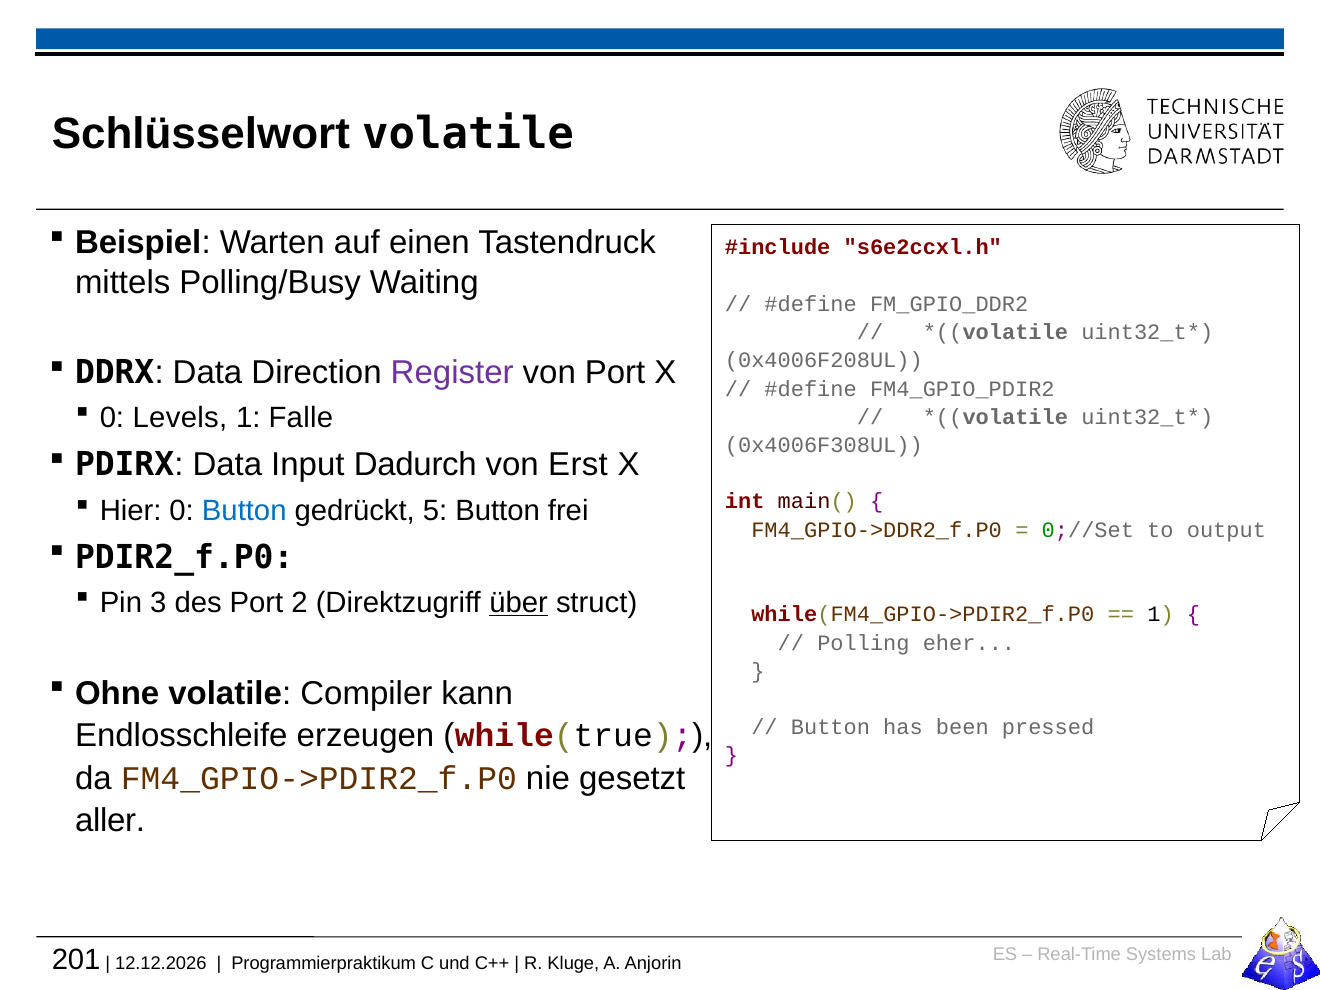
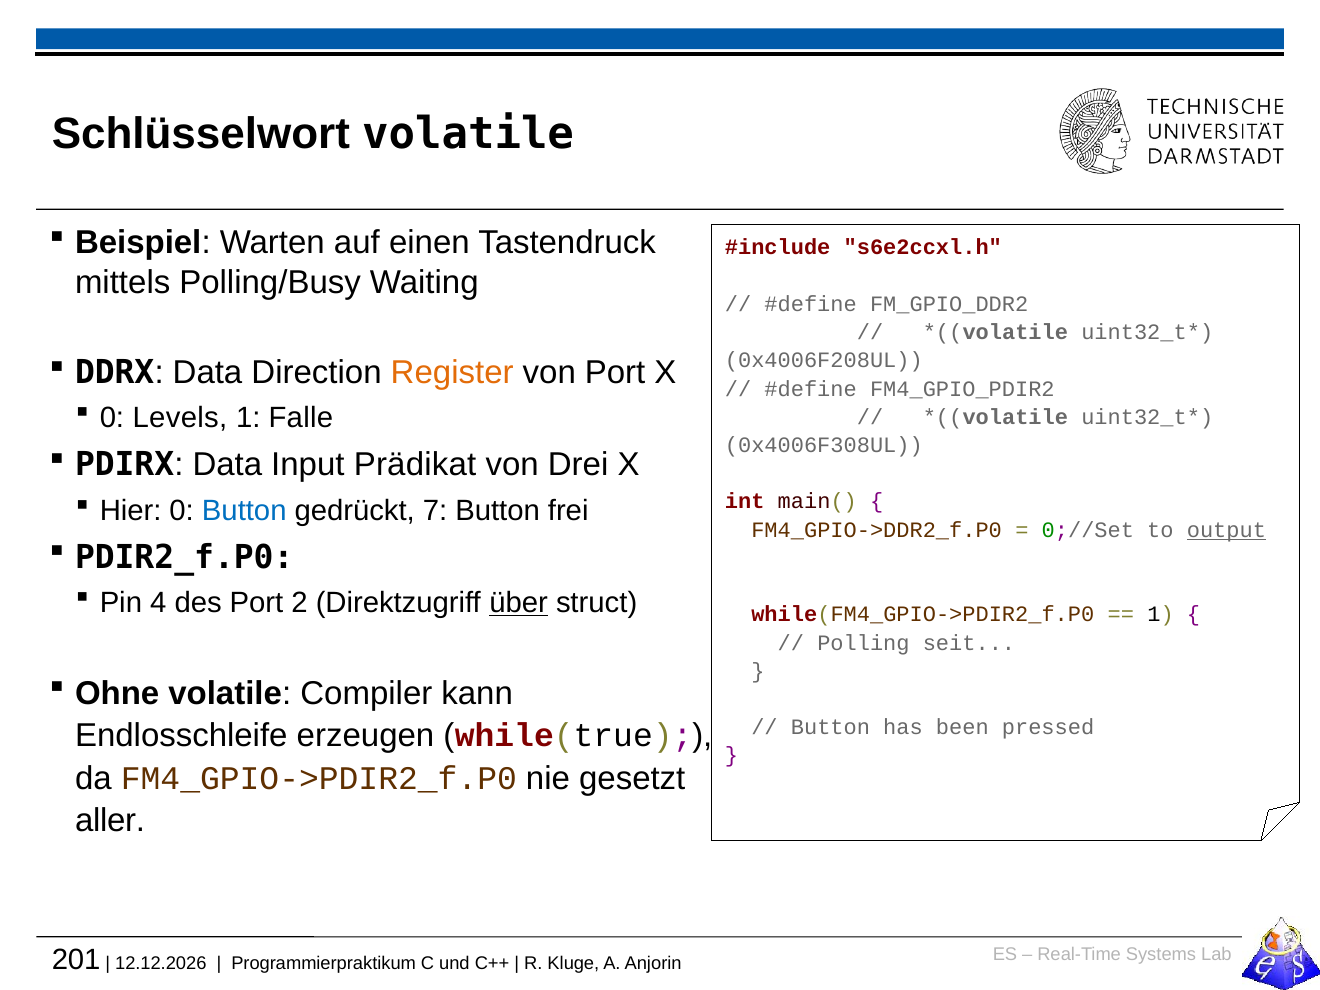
Register colour: purple -> orange
Dadurch: Dadurch -> Prädikat
Erst: Erst -> Drei
5: 5 -> 7
output underline: none -> present
3: 3 -> 4
eher: eher -> seit
